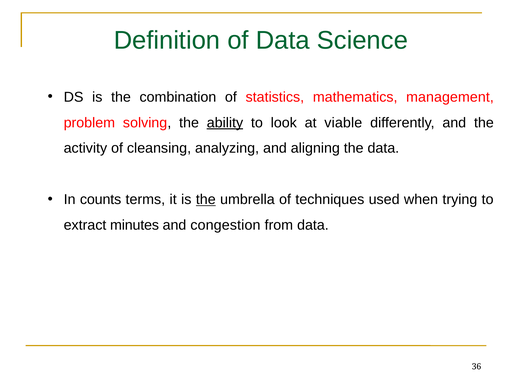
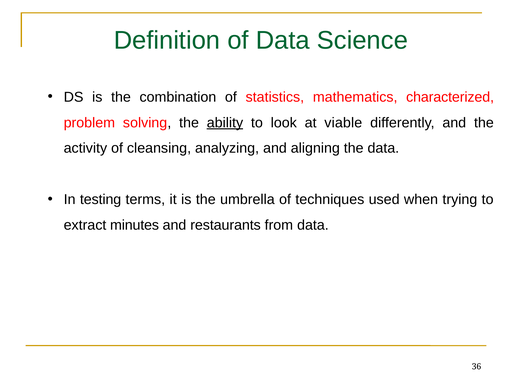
management: management -> characterized
counts: counts -> testing
the at (206, 199) underline: present -> none
congestion: congestion -> restaurants
